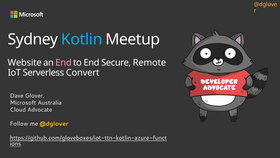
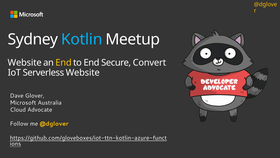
End at (63, 62) colour: pink -> yellow
Remote: Remote -> Convert
Serverless Convert: Convert -> Website
